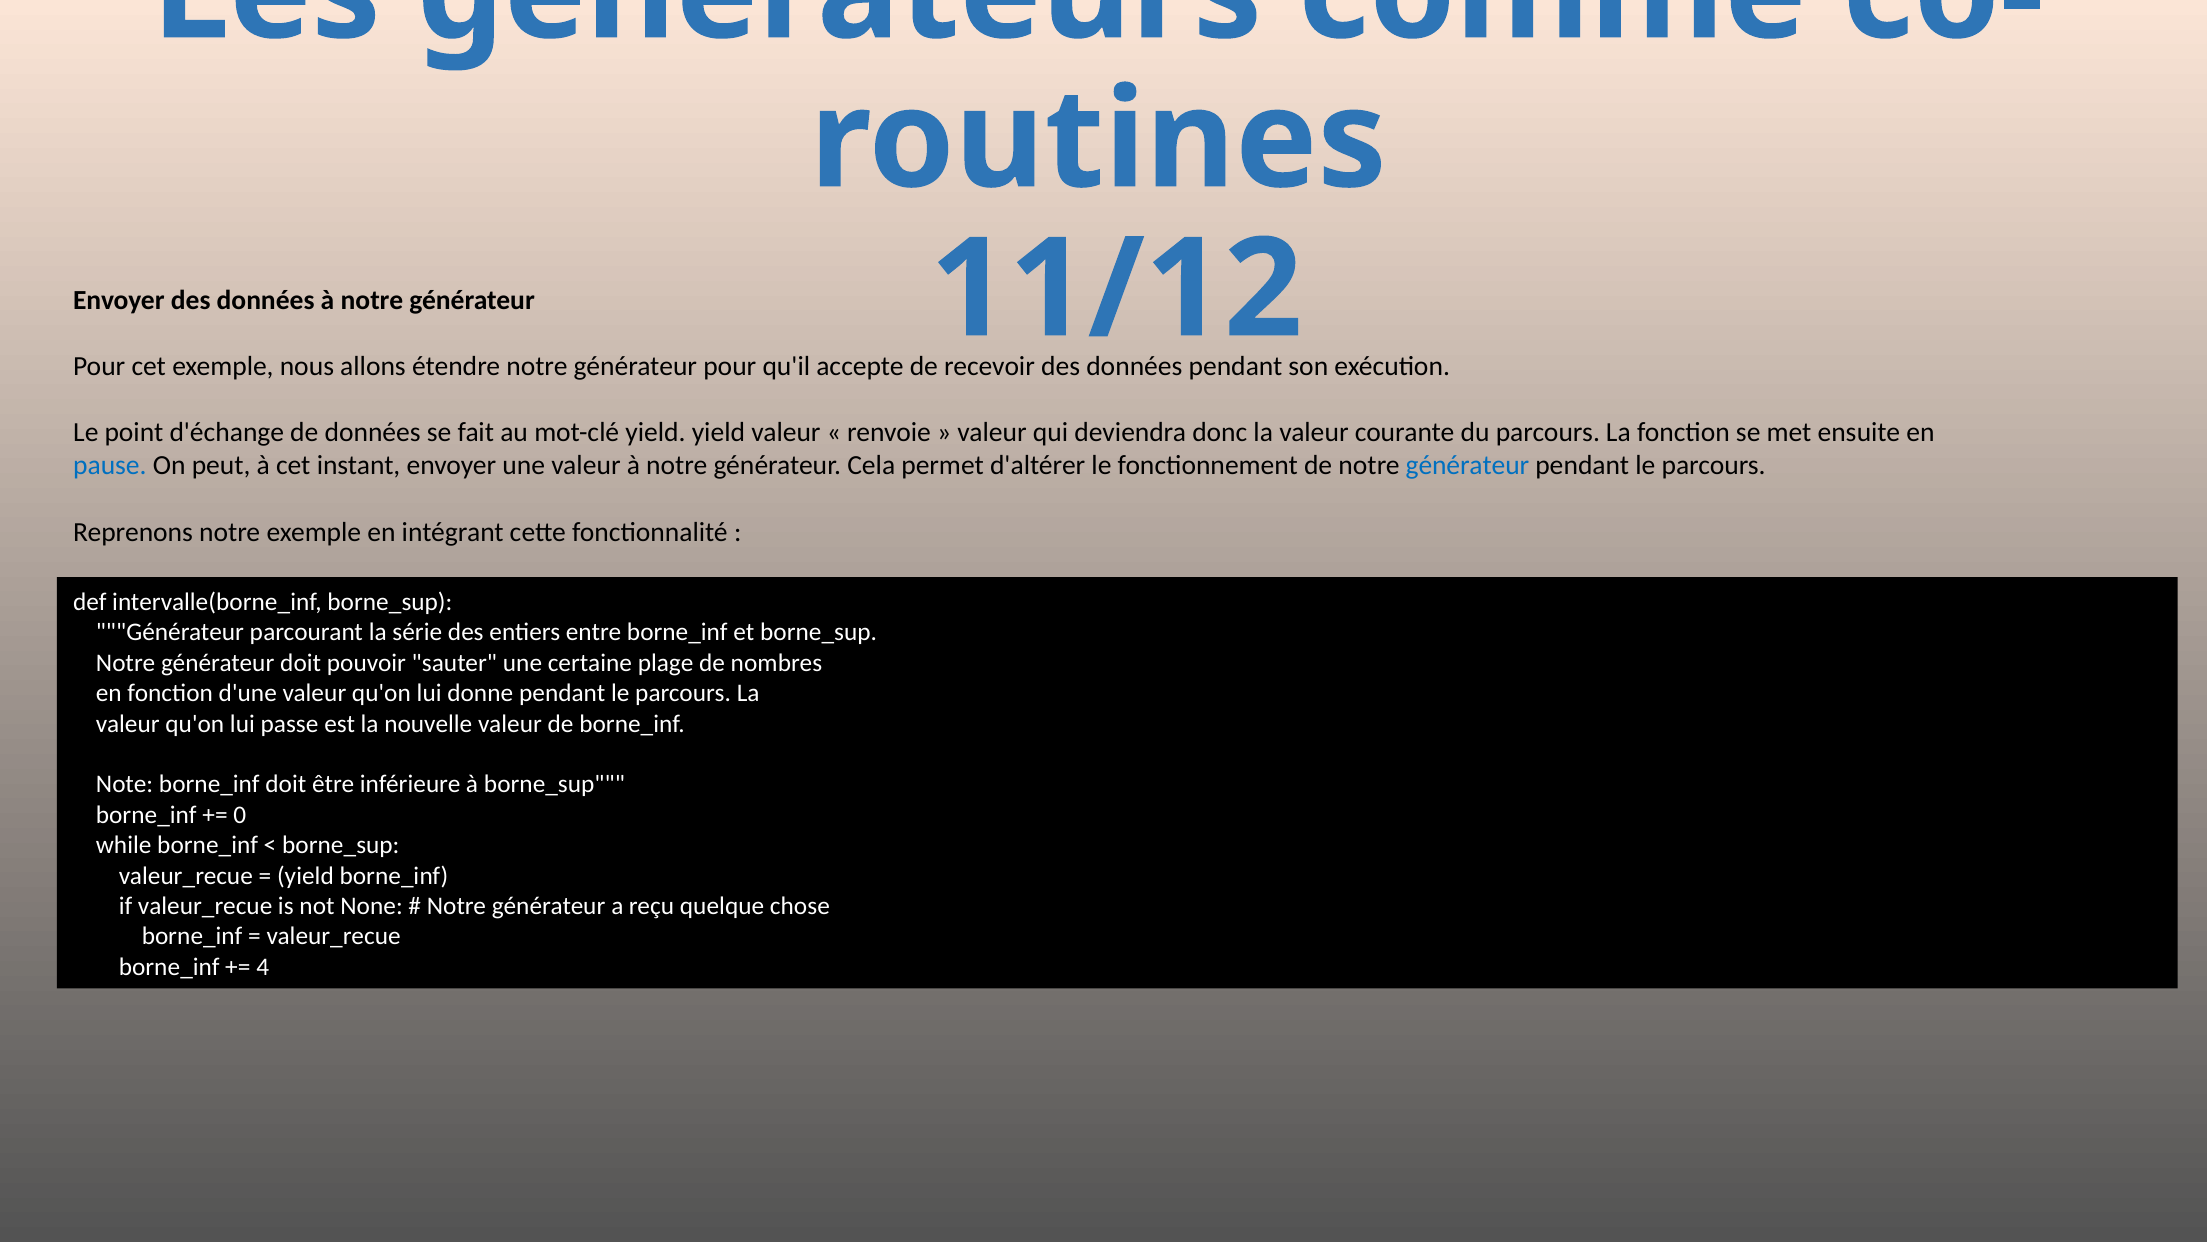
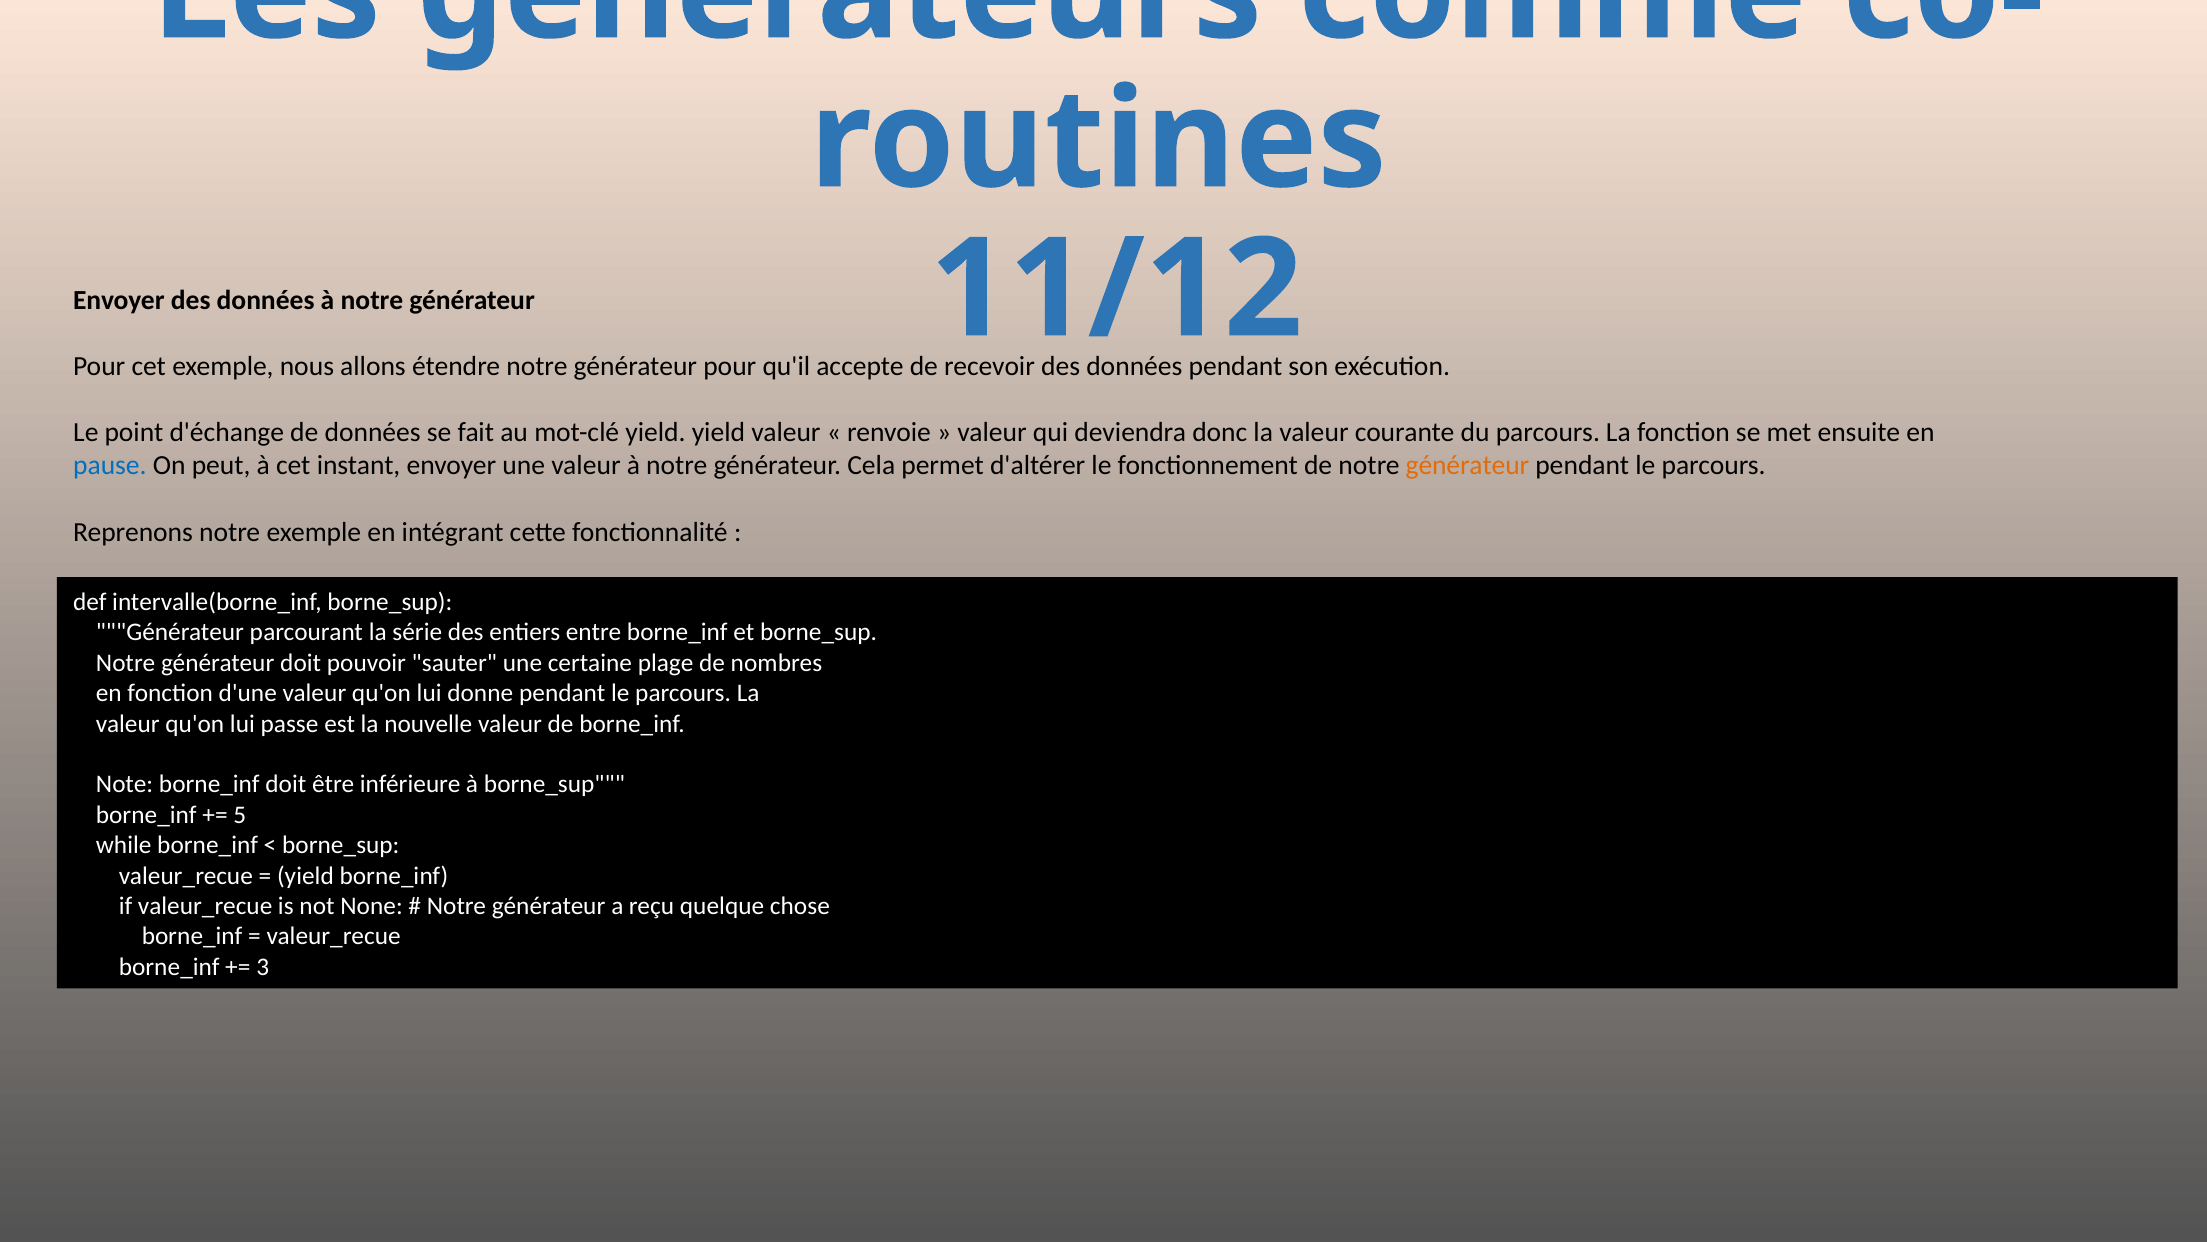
générateur at (1467, 466) colour: blue -> orange
0: 0 -> 5
4: 4 -> 3
